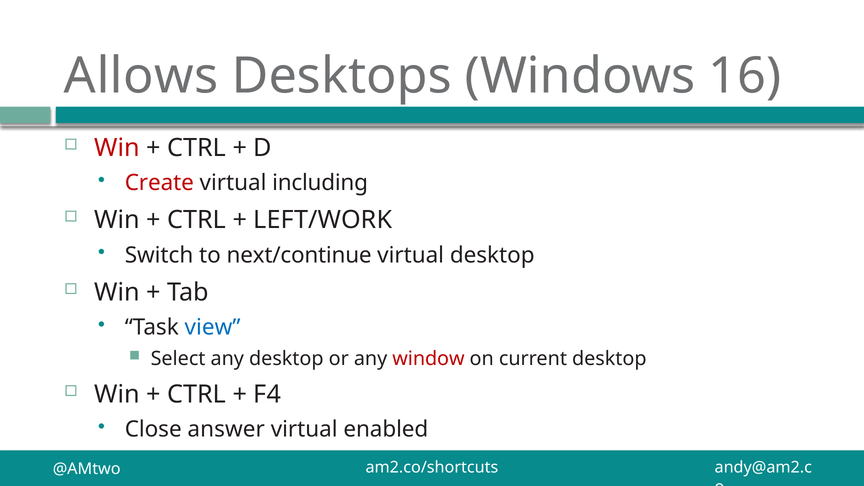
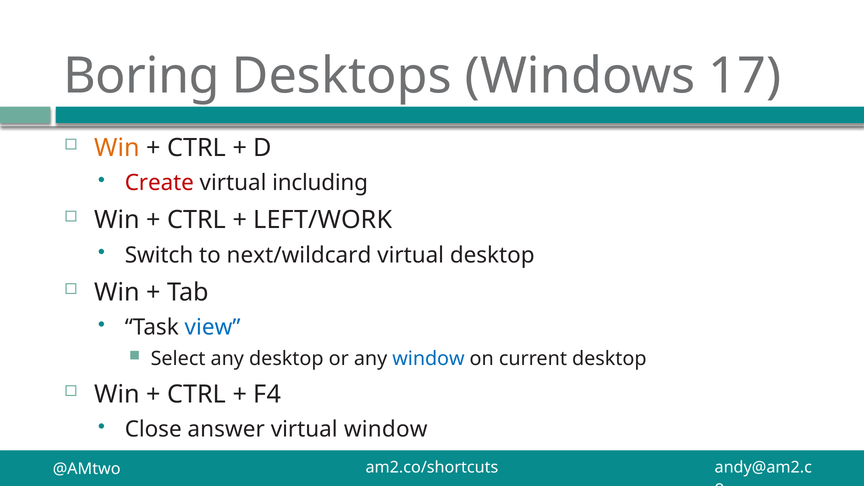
Allows: Allows -> Boring
16: 16 -> 17
Win at (117, 148) colour: red -> orange
next/continue: next/continue -> next/wildcard
window at (428, 359) colour: red -> blue
virtual enabled: enabled -> window
